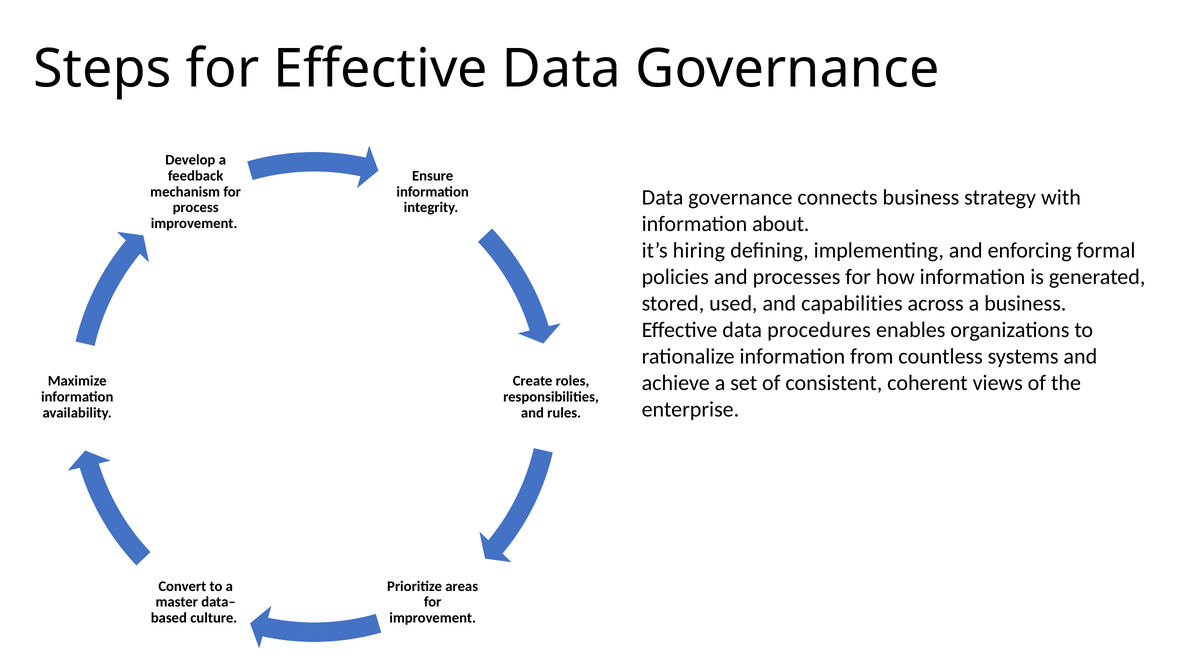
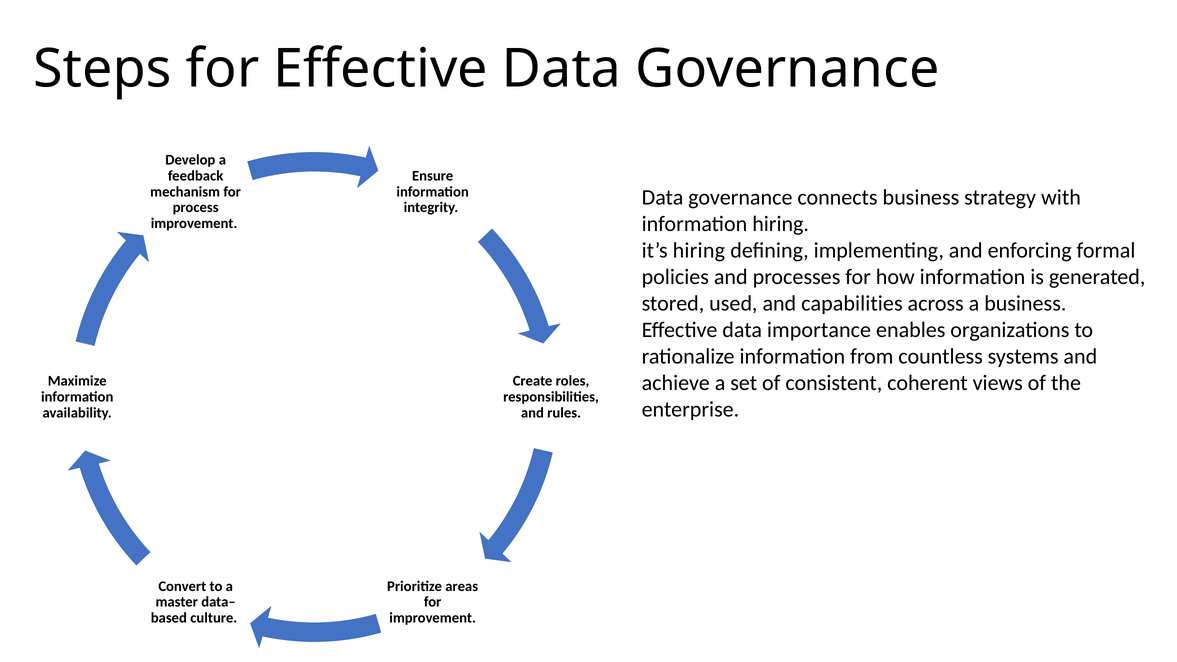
information about: about -> hiring
procedures: procedures -> importance
